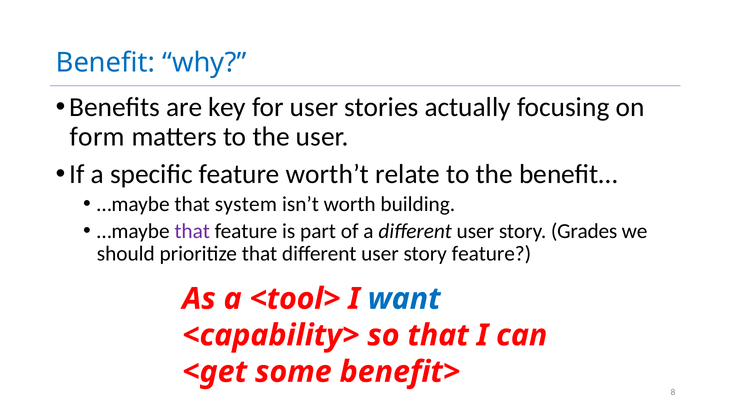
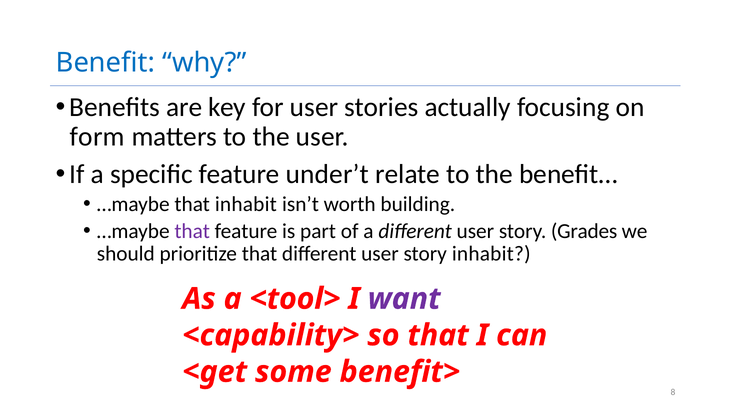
worth’t: worth’t -> under’t
that system: system -> inhabit
story feature: feature -> inhabit
want colour: blue -> purple
